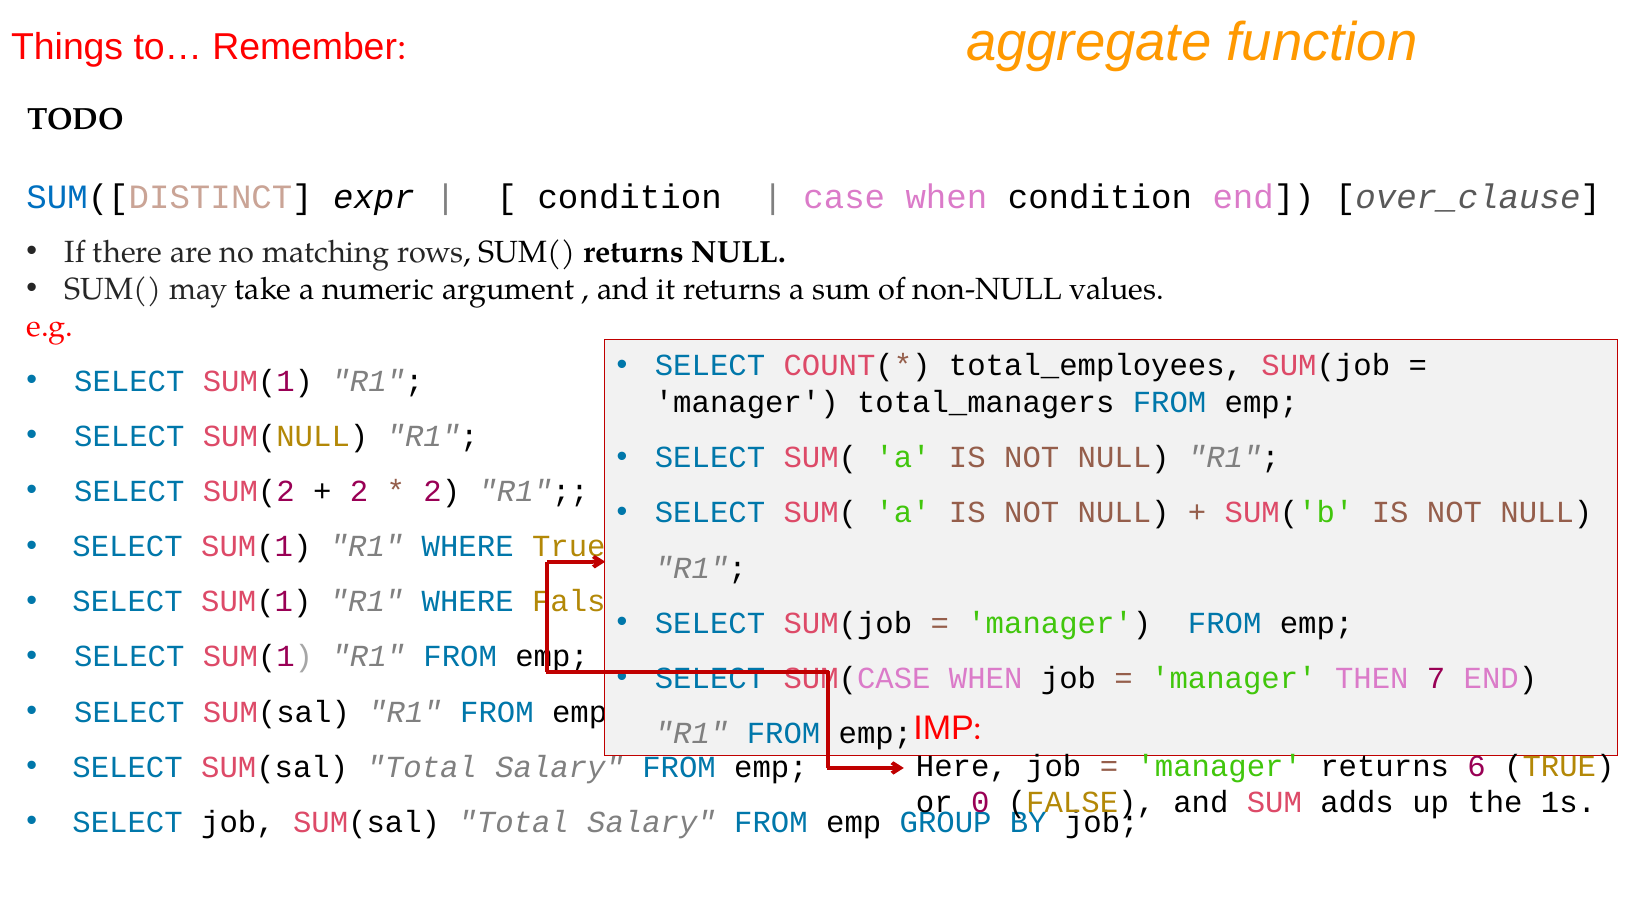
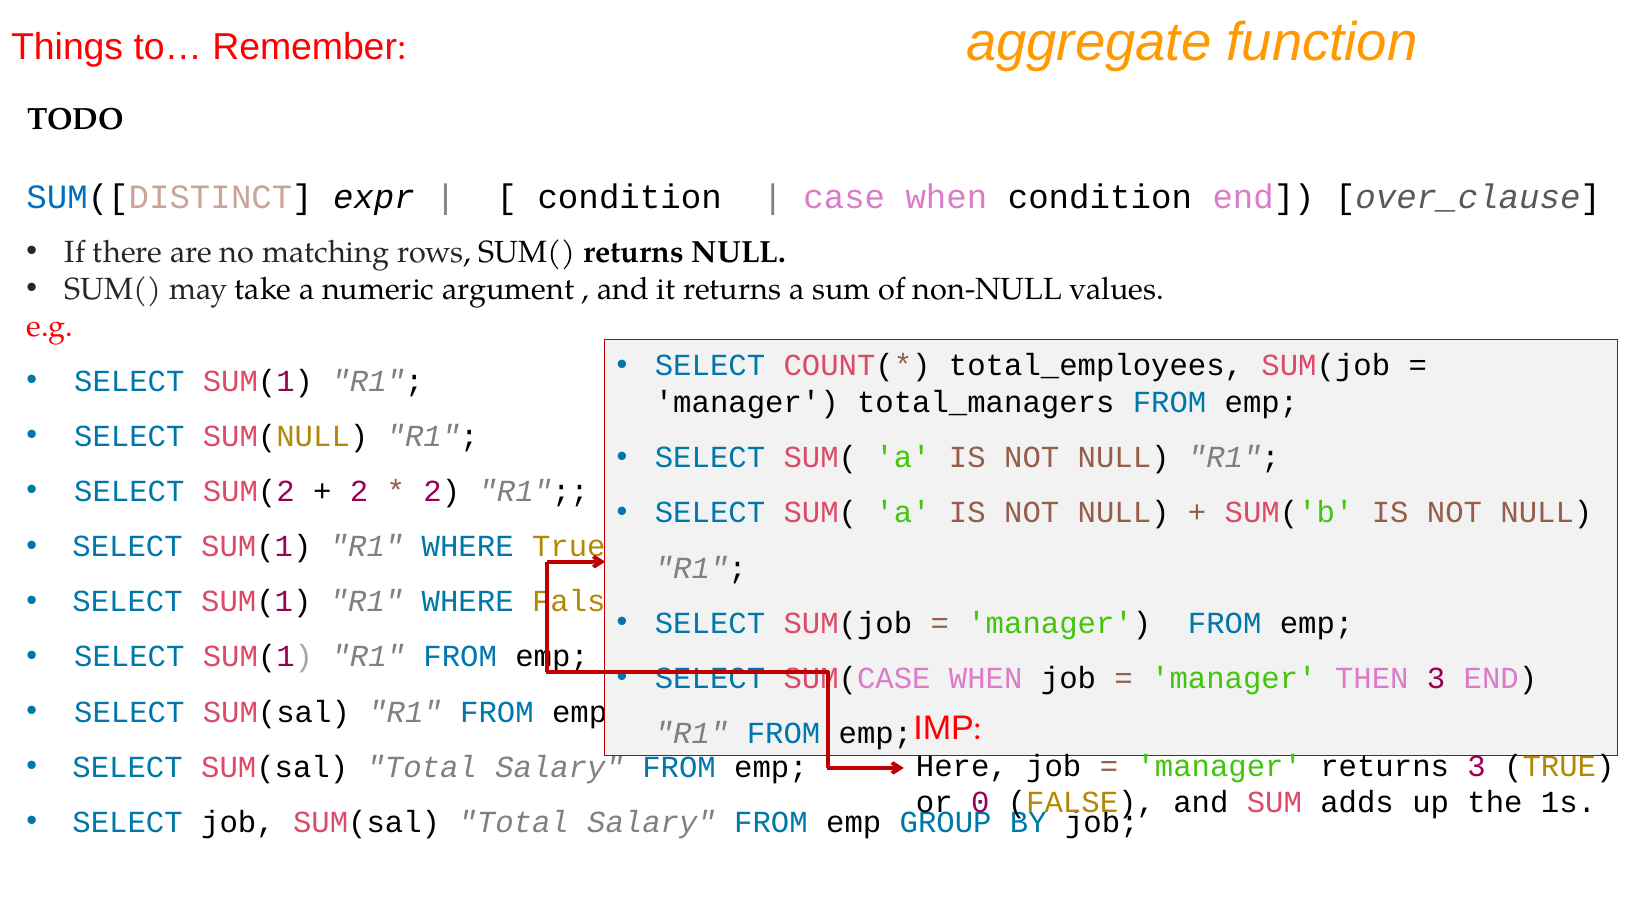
THEN 7: 7 -> 3
returns 6: 6 -> 3
